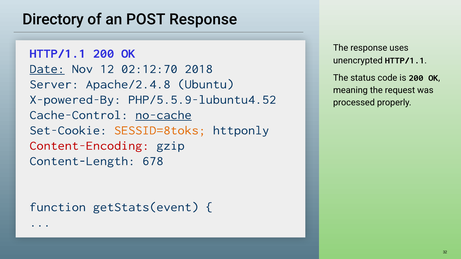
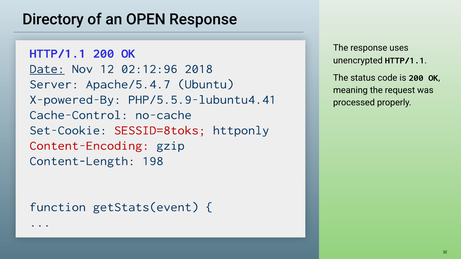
POST: POST -> OPEN
02:12:70: 02:12:70 -> 02:12:96
Apache/2.4.8: Apache/2.4.8 -> Apache/5.4.7
PHP/5.5.9-lubuntu4.52: PHP/5.5.9-lubuntu4.52 -> PHP/5.5.9-lubuntu4.41
no-cache underline: present -> none
SESSID=8toks colour: orange -> red
678: 678 -> 198
